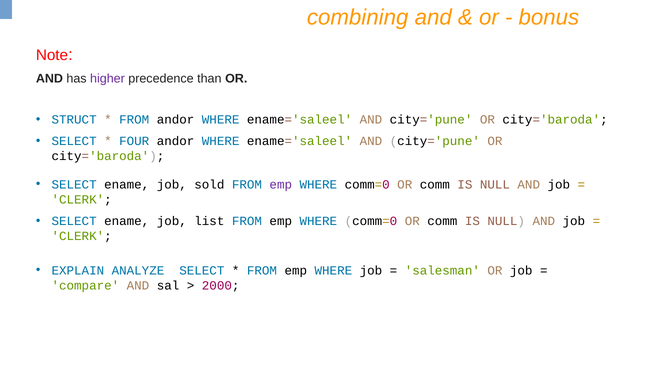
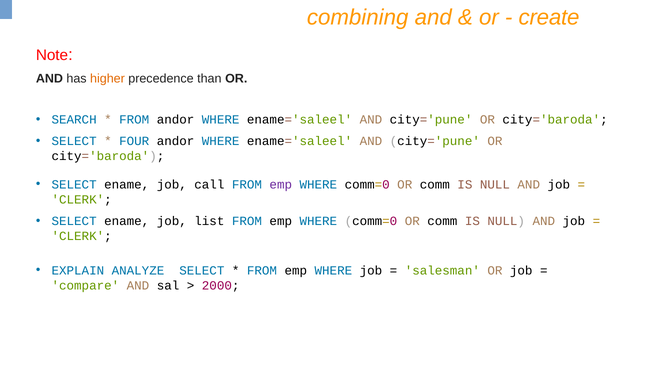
bonus: bonus -> create
higher colour: purple -> orange
STRUCT: STRUCT -> SEARCH
sold: sold -> call
